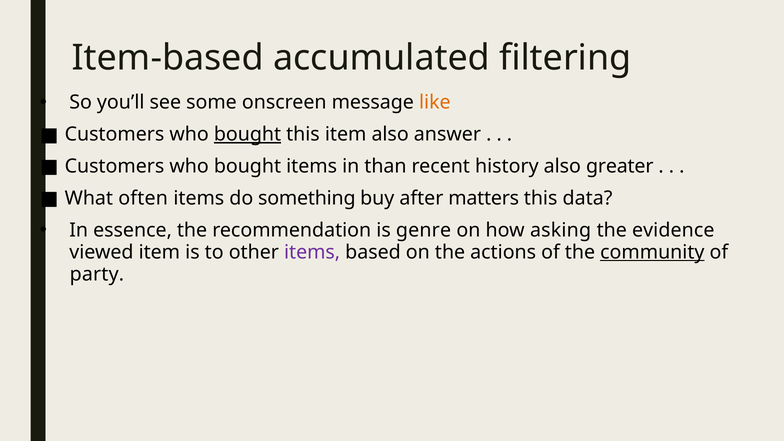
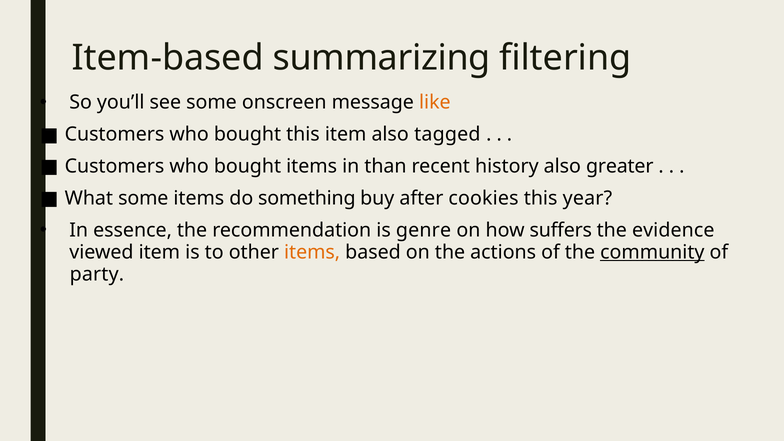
accumulated: accumulated -> summarizing
bought at (248, 134) underline: present -> none
answer: answer -> tagged
What often: often -> some
matters: matters -> cookies
data: data -> year
asking: asking -> suffers
items at (312, 252) colour: purple -> orange
